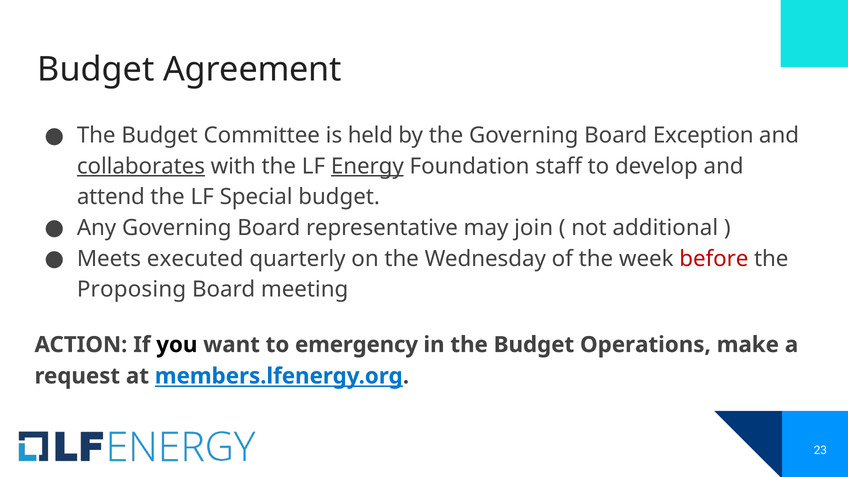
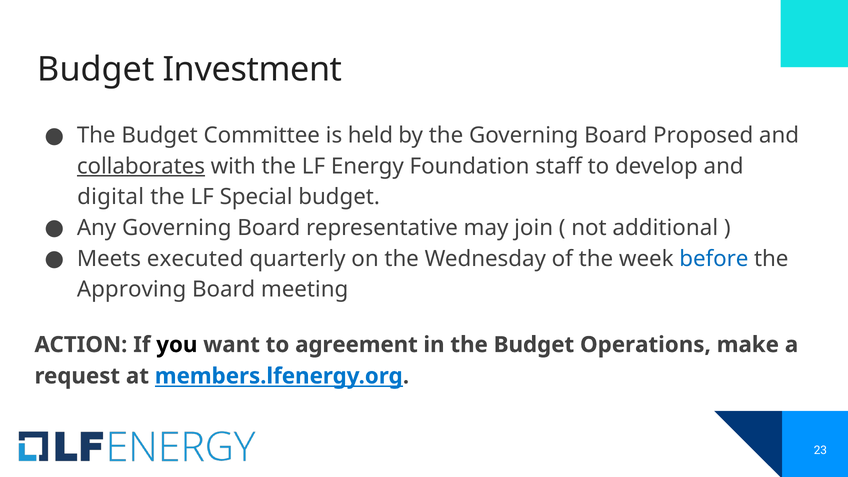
Agreement: Agreement -> Investment
Exception: Exception -> Proposed
Energy underline: present -> none
attend: attend -> digital
before colour: red -> blue
Proposing: Proposing -> Approving
emergency: emergency -> agreement
